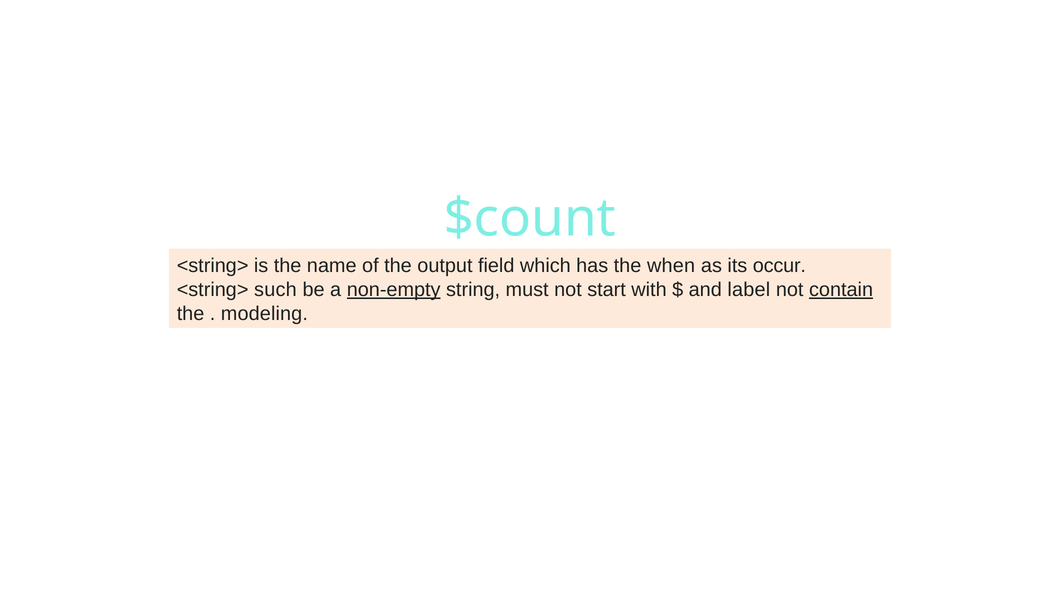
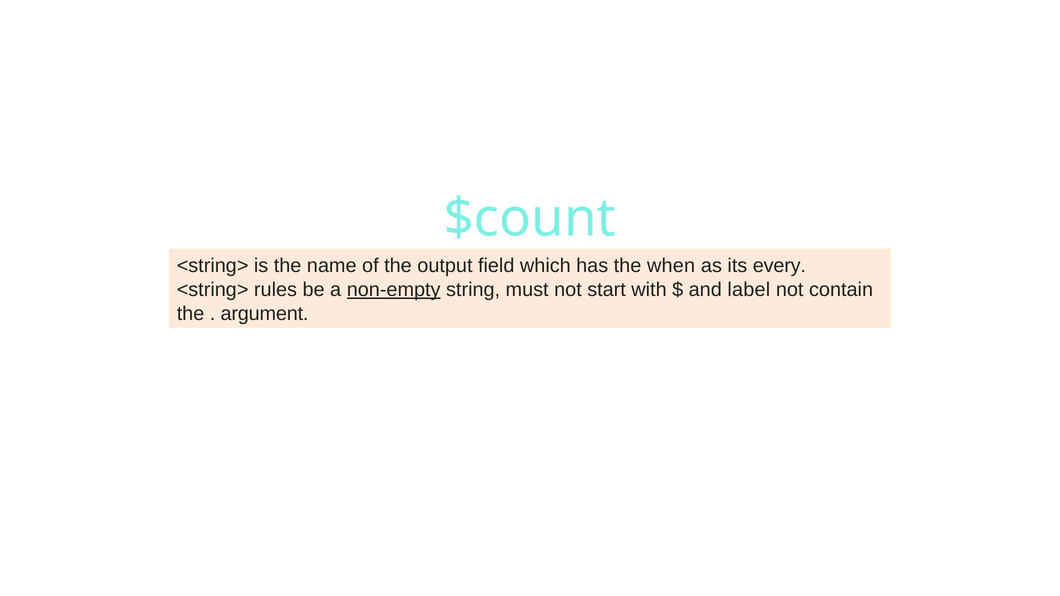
occur: occur -> every
such: such -> rules
contain underline: present -> none
modeling: modeling -> argument
